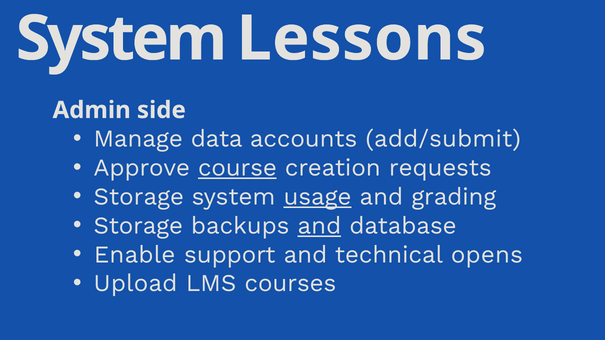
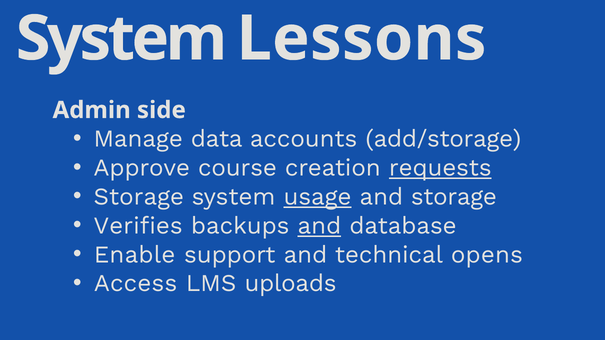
add/submit: add/submit -> add/storage
course underline: present -> none
requests underline: none -> present
and grading: grading -> storage
Storage at (138, 226): Storage -> Verifies
Upload: Upload -> Access
courses: courses -> uploads
